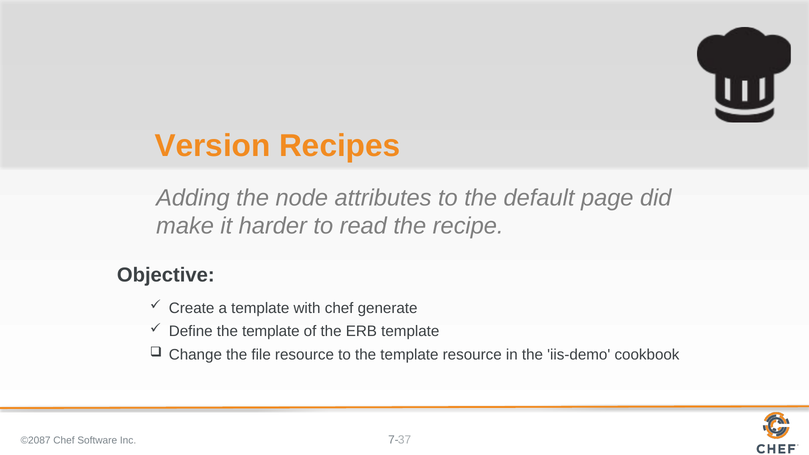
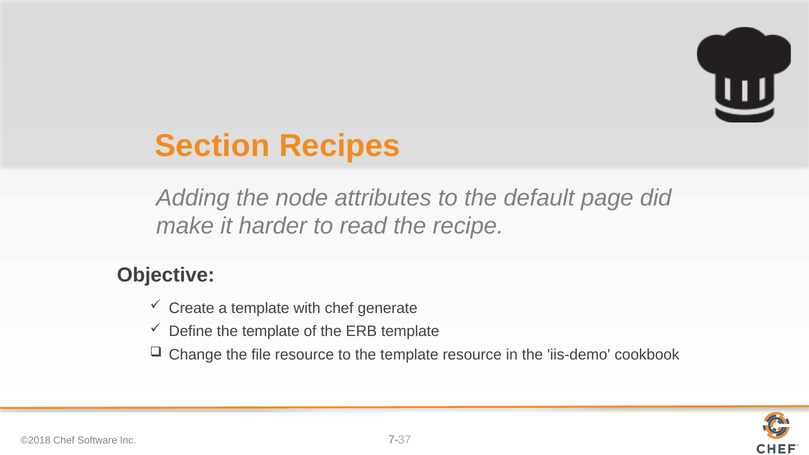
Version: Version -> Section
©2087: ©2087 -> ©2018
